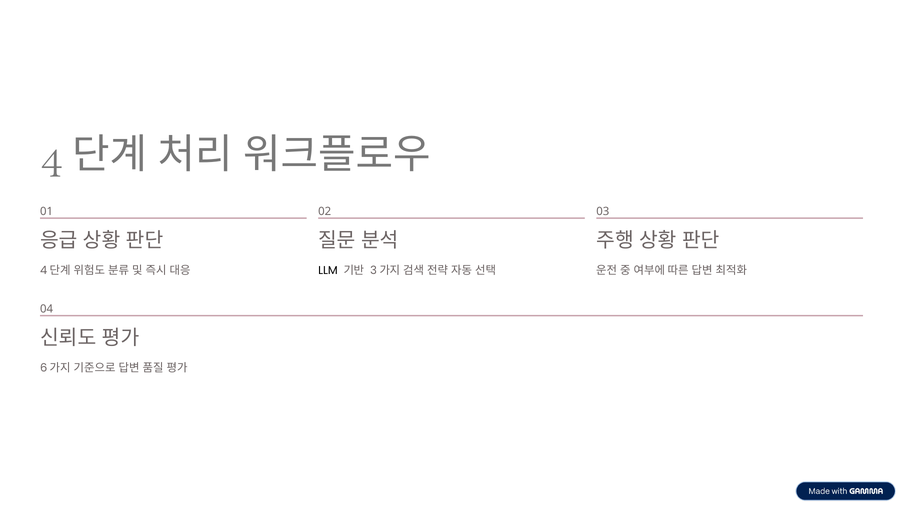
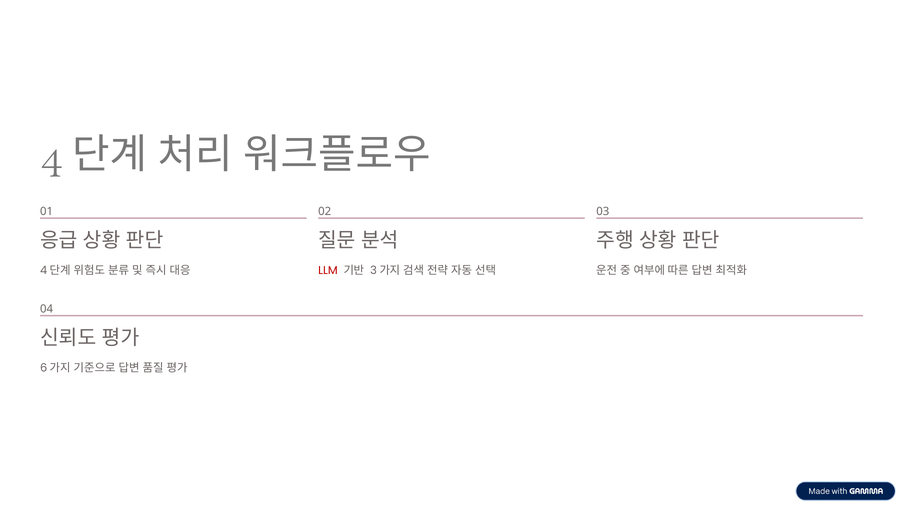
LLM colour: black -> red
